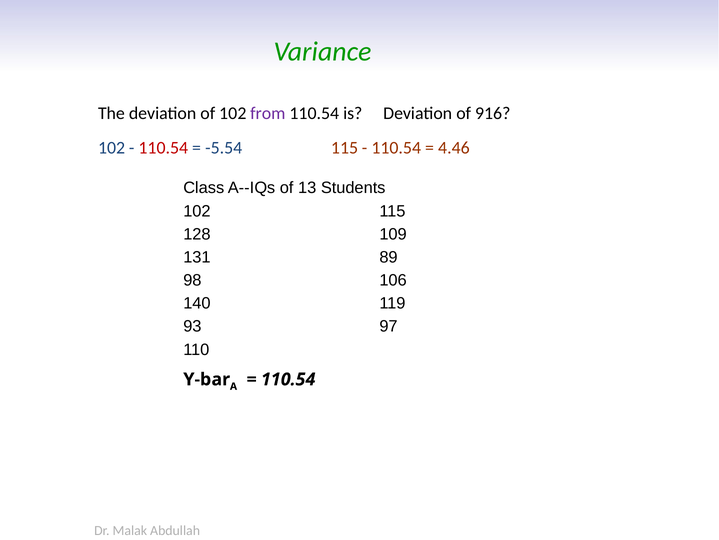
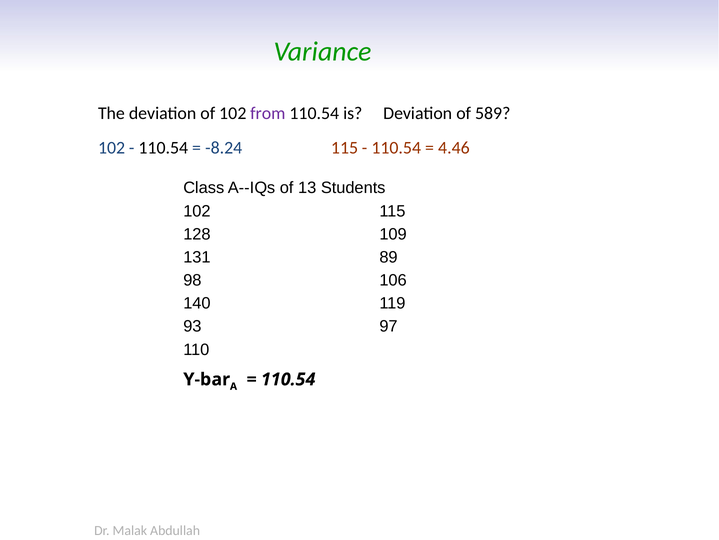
916: 916 -> 589
110.54 at (163, 148) colour: red -> black
-5.54: -5.54 -> -8.24
